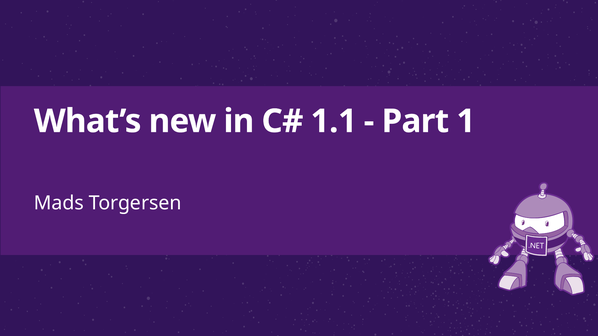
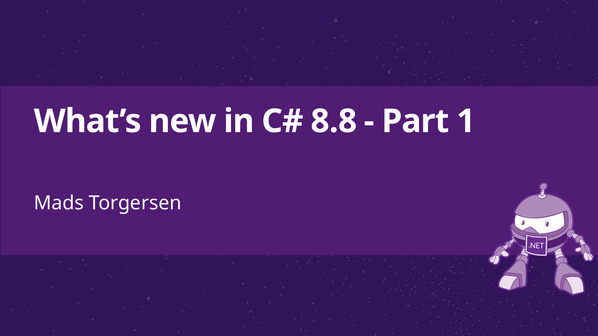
1.1: 1.1 -> 8.8
